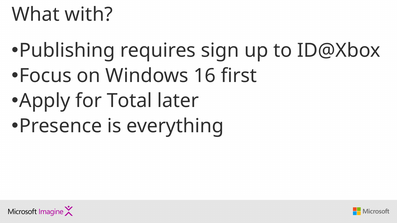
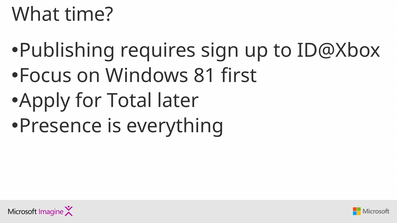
with: with -> time
16: 16 -> 81
